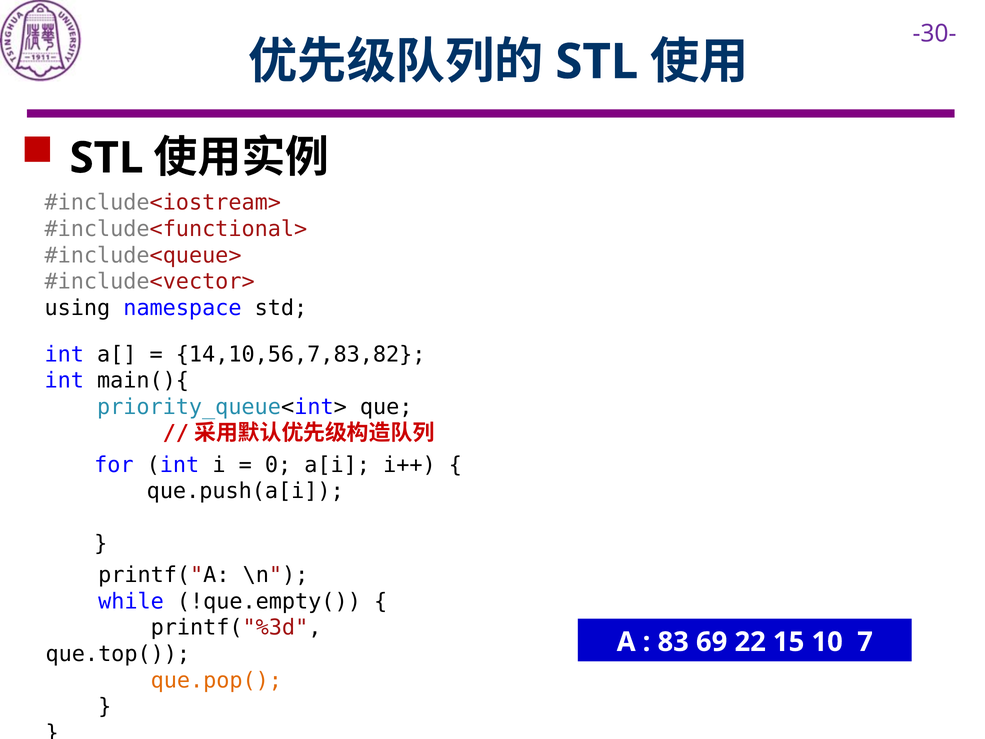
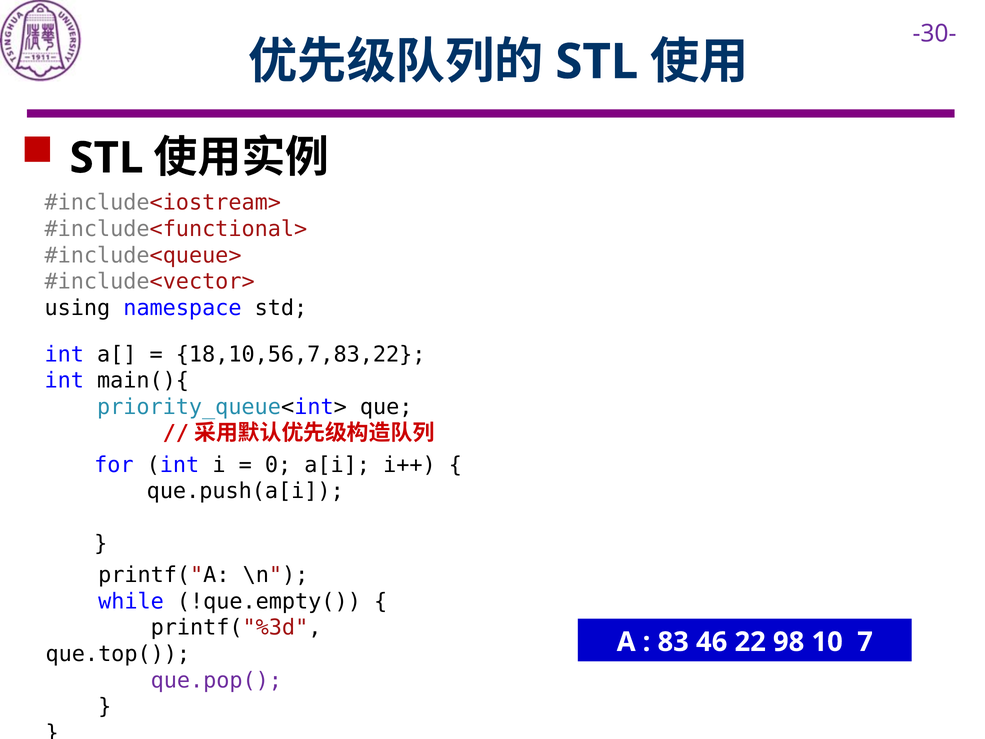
14,10,56,7,83,82: 14,10,56,7,83,82 -> 18,10,56,7,83,22
69: 69 -> 46
15: 15 -> 98
que.pop( colour: orange -> purple
